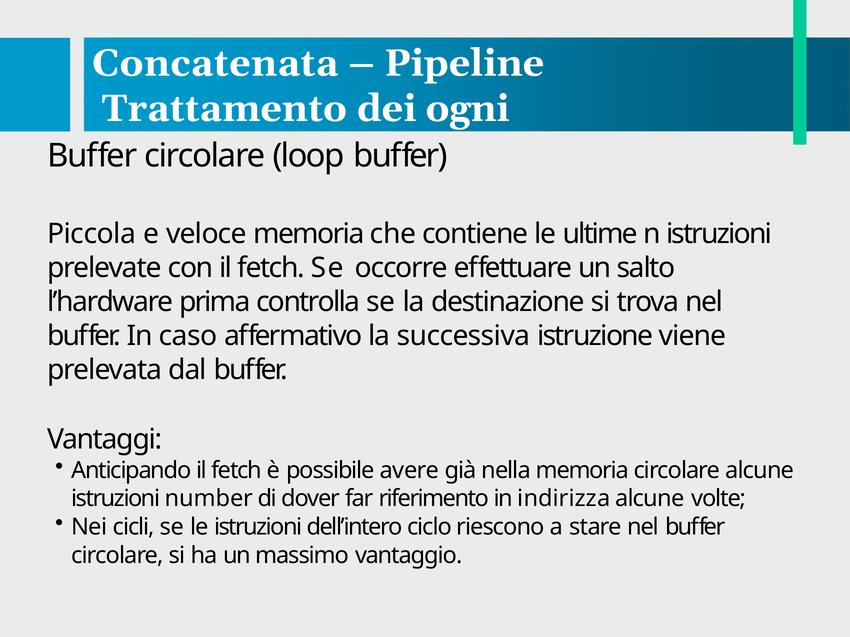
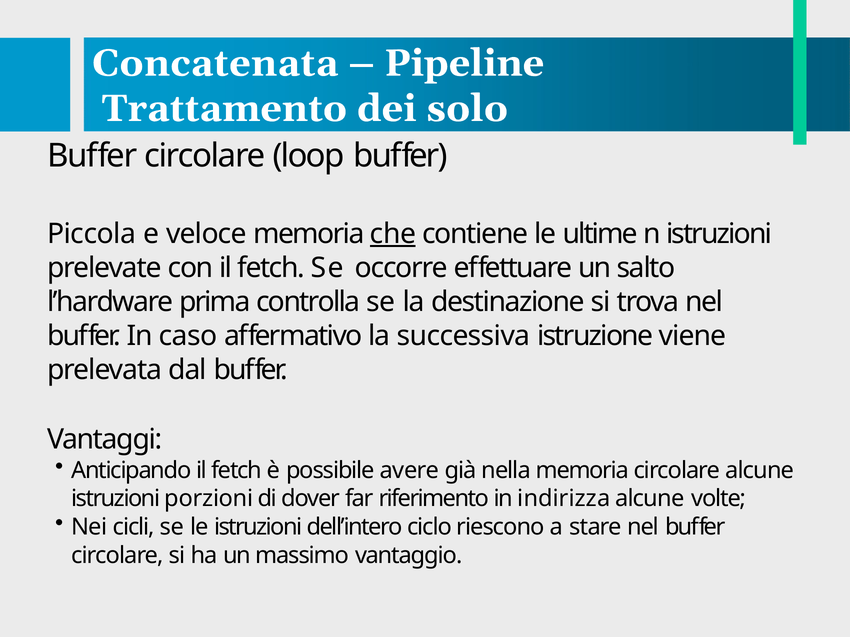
ogni: ogni -> solo
che underline: none -> present
number: number -> porzioni
